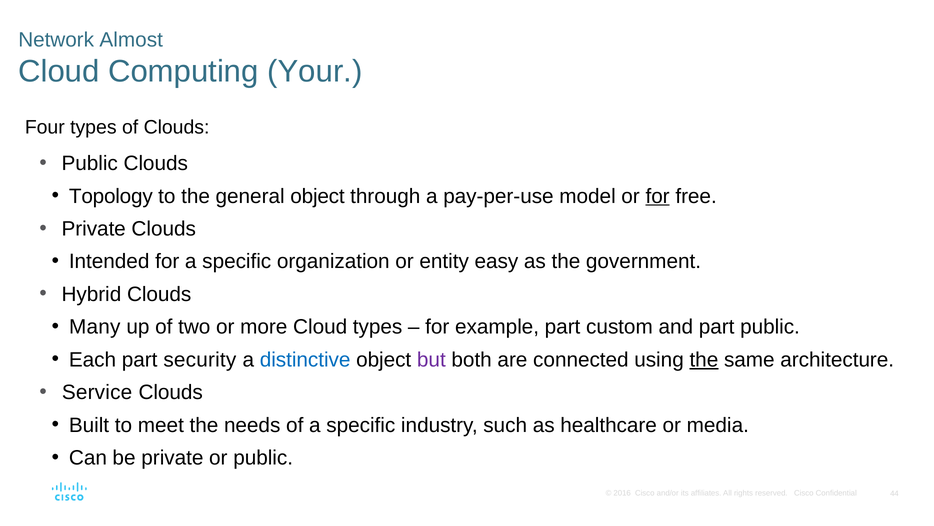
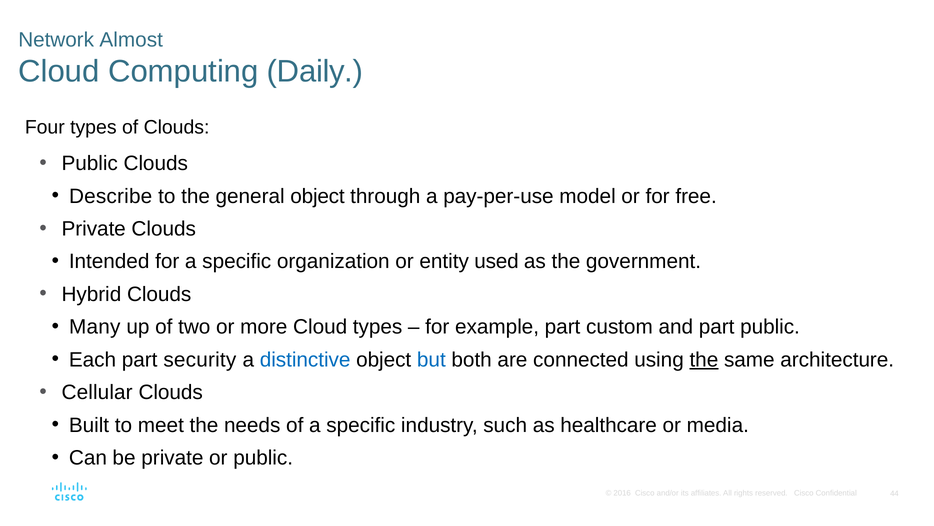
Your: Your -> Daily
Topology: Topology -> Describe
for at (658, 196) underline: present -> none
easy: easy -> used
but colour: purple -> blue
Service: Service -> Cellular
